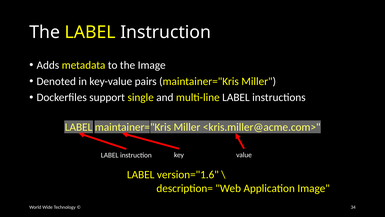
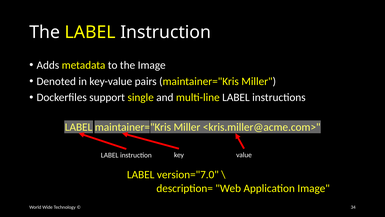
version="1.6: version="1.6 -> version="7.0
